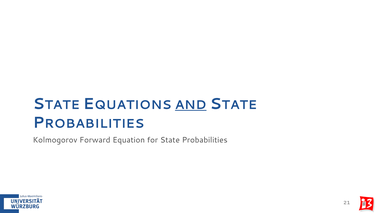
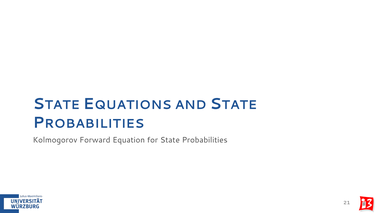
AND underline: present -> none
